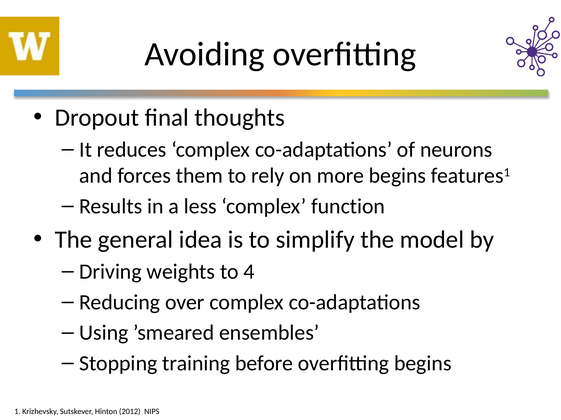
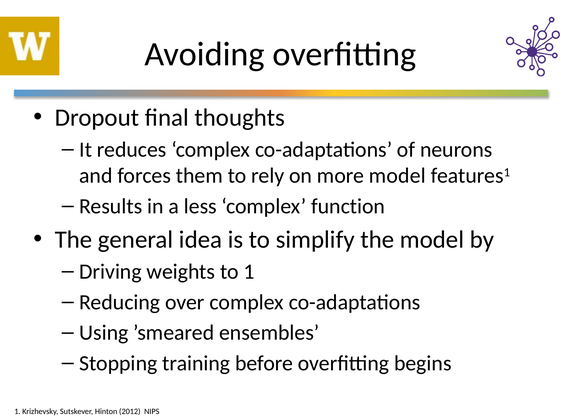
more begins: begins -> model
to 4: 4 -> 1
